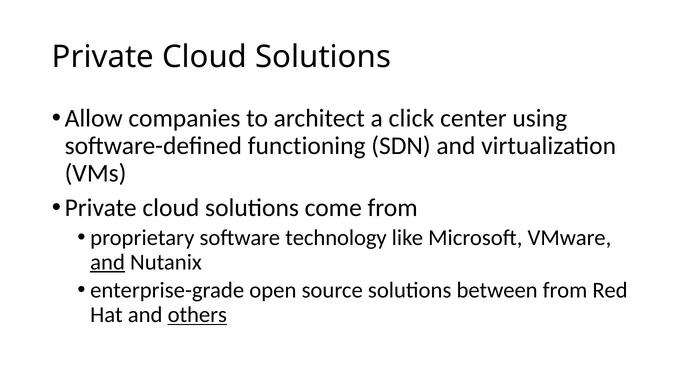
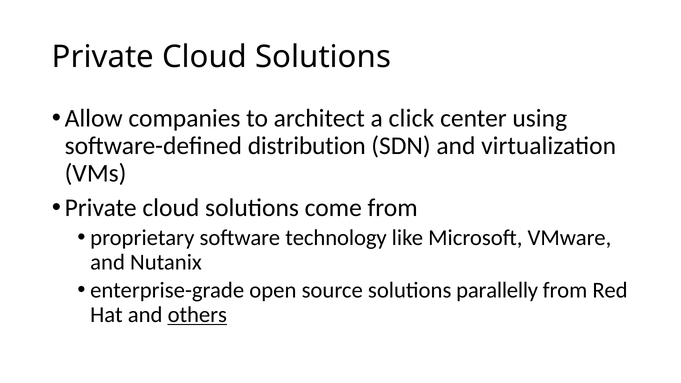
functioning: functioning -> distribution
and at (108, 262) underline: present -> none
between: between -> parallelly
